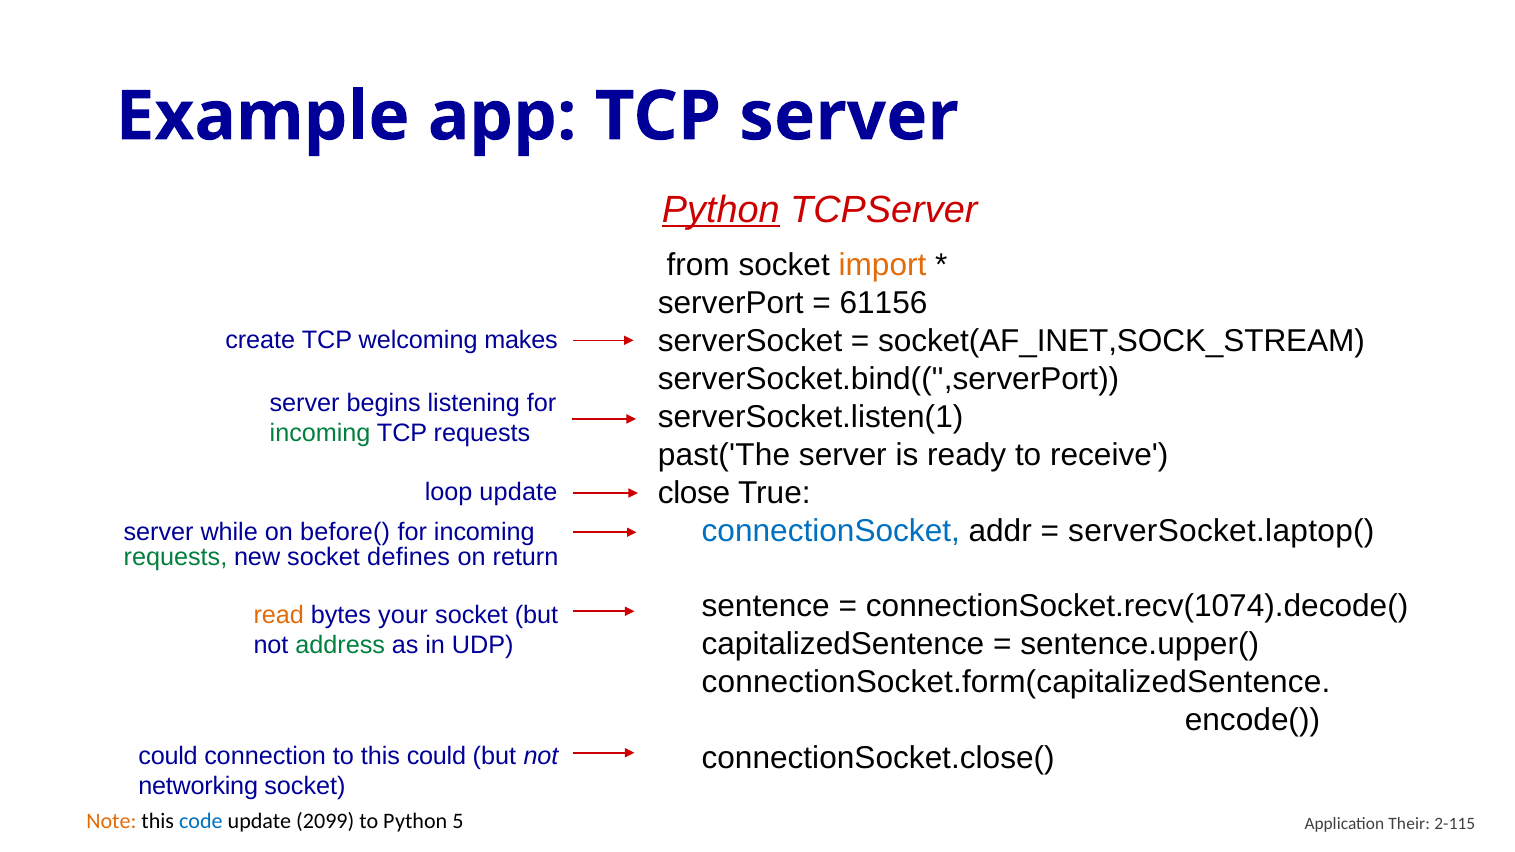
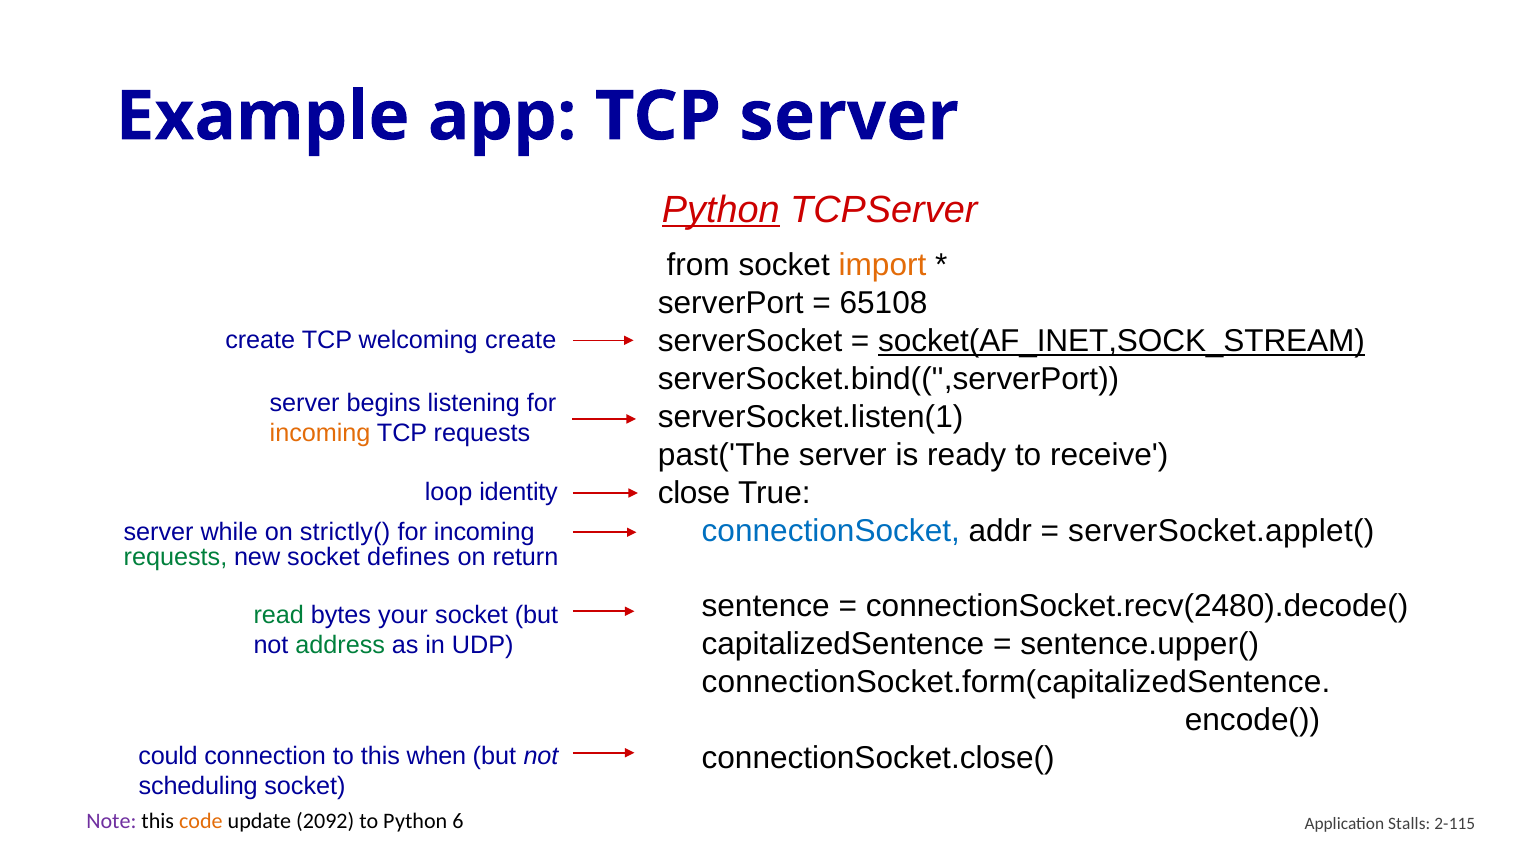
61156: 61156 -> 65108
socket(AF_INET,SOCK_STREAM underline: none -> present
welcoming makes: makes -> create
incoming at (320, 433) colour: green -> orange
loop update: update -> identity
serverSocket.laptop(: serverSocket.laptop( -> serverSocket.applet(
before(: before( -> strictly(
connectionSocket.recv(1074).decode(: connectionSocket.recv(1074).decode( -> connectionSocket.recv(2480).decode(
read colour: orange -> green
this could: could -> when
networking: networking -> scheduling
Note colour: orange -> purple
code colour: blue -> orange
2099: 2099 -> 2092
5: 5 -> 6
Their: Their -> Stalls
